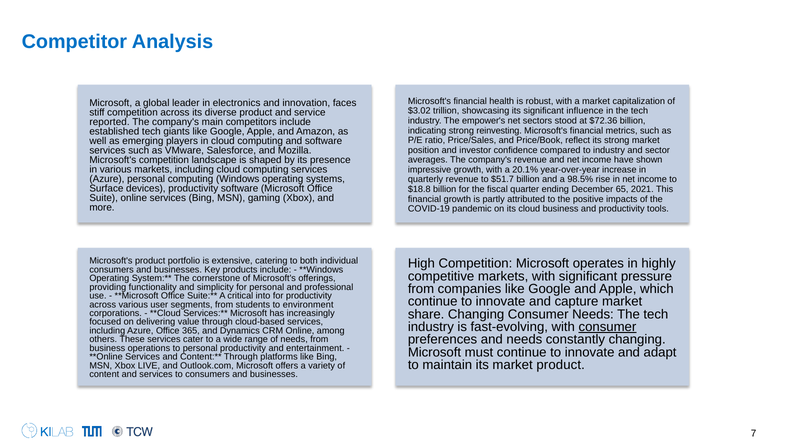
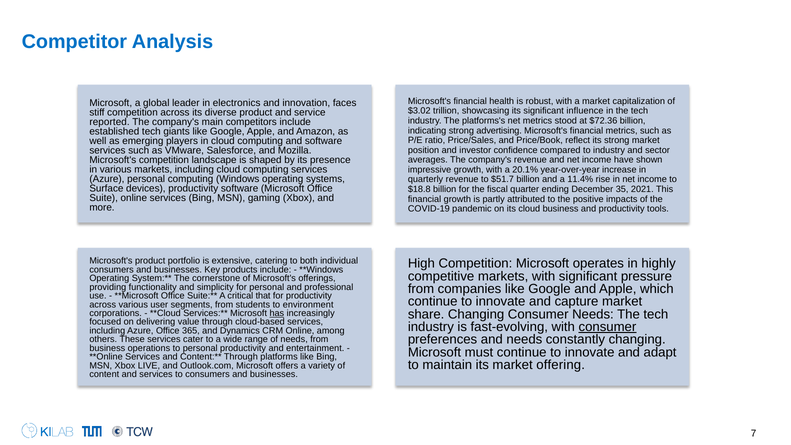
empower's: empower's -> platforms's
net sectors: sectors -> metrics
reinvesting: reinvesting -> advertising
98.5%: 98.5% -> 11.4%
65: 65 -> 35
into: into -> that
has underline: none -> present
market product: product -> offering
